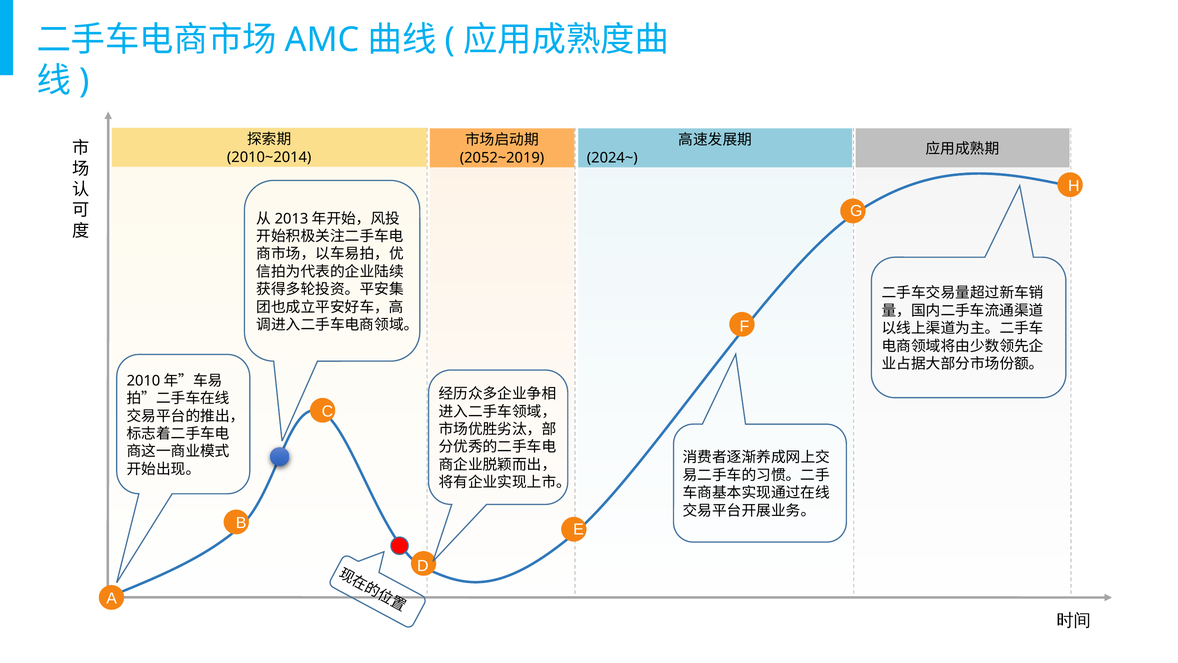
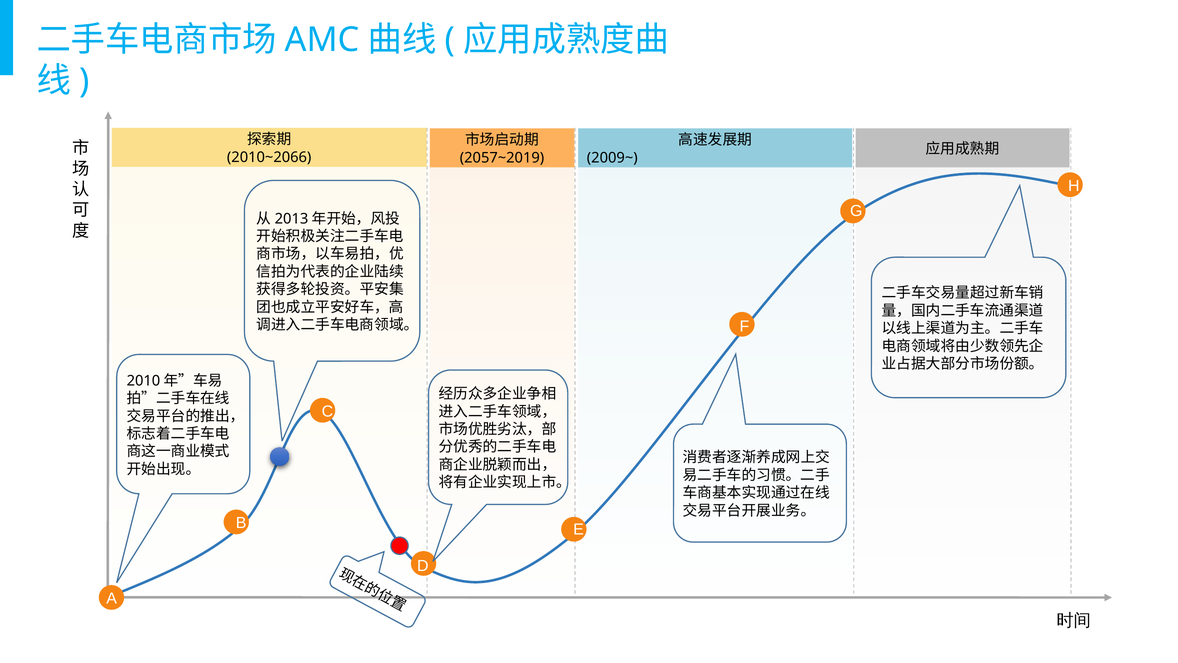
2010~2014: 2010~2014 -> 2010~2066
2052~2019: 2052~2019 -> 2057~2019
2024~: 2024~ -> 2009~
